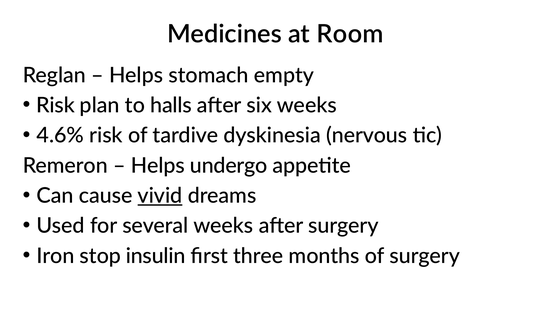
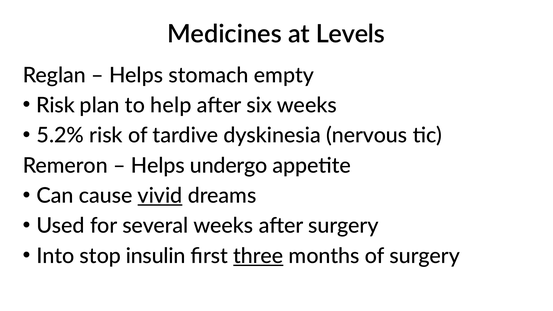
Room: Room -> Levels
halls: halls -> help
4.6%: 4.6% -> 5.2%
Iron: Iron -> Into
three underline: none -> present
